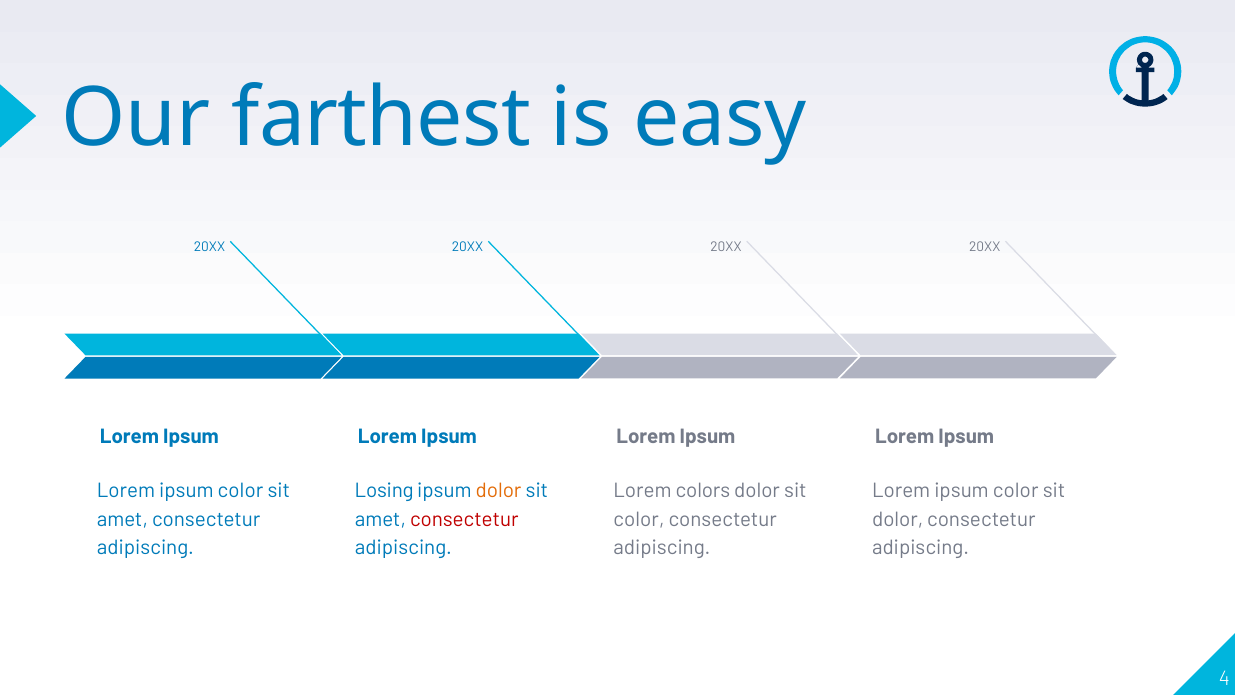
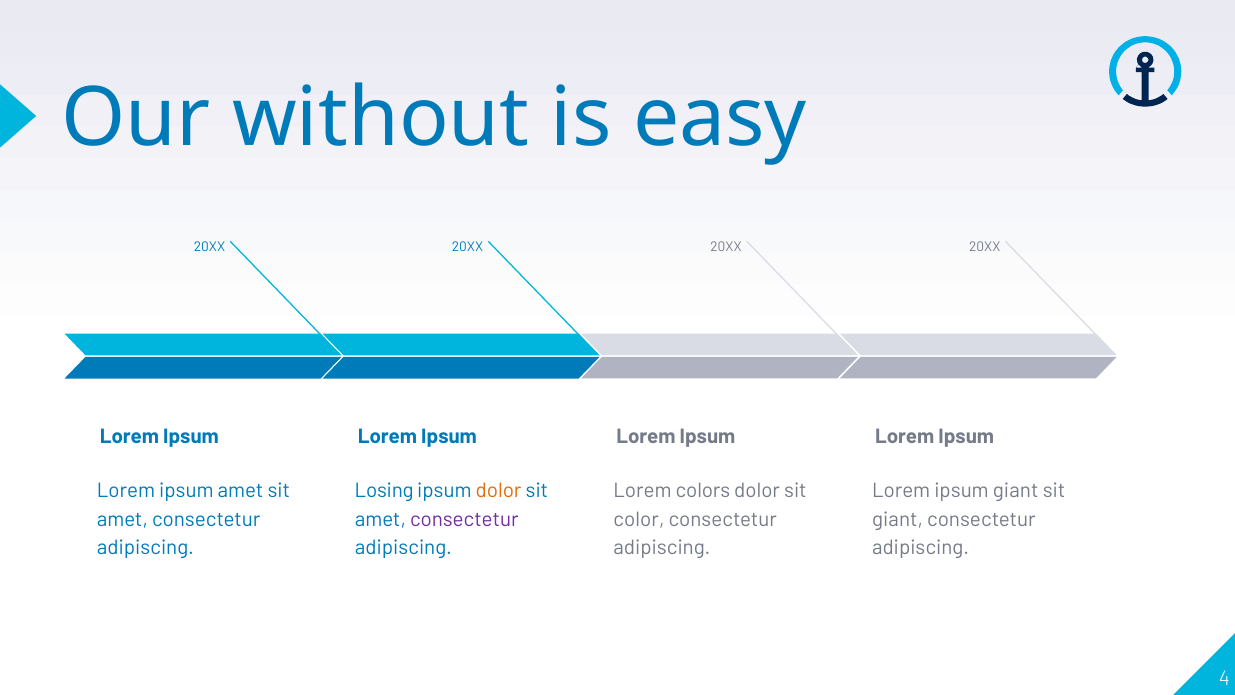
farthest: farthest -> without
color at (241, 491): color -> amet
color at (1016, 491): color -> giant
dolor at (898, 519): dolor -> giant
consectetur at (464, 519) colour: red -> purple
